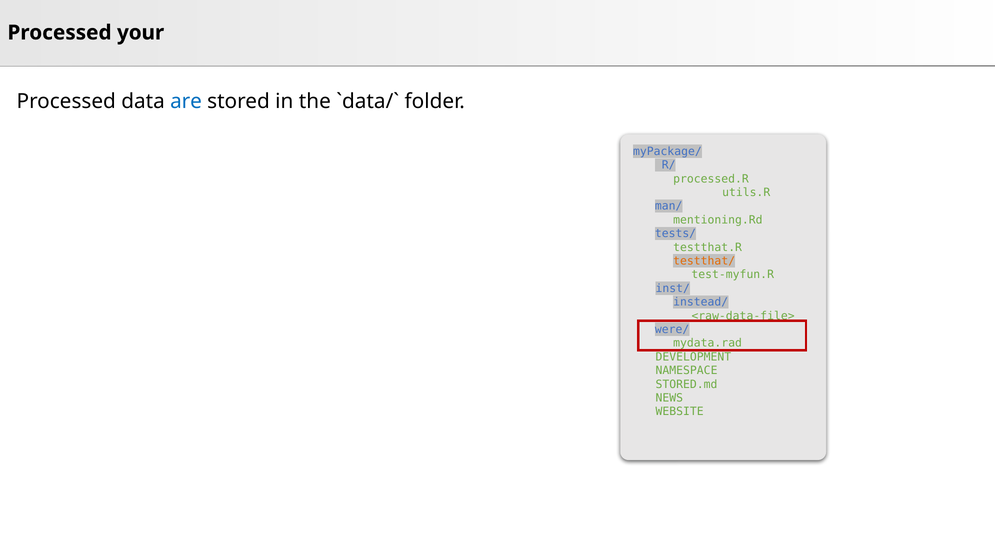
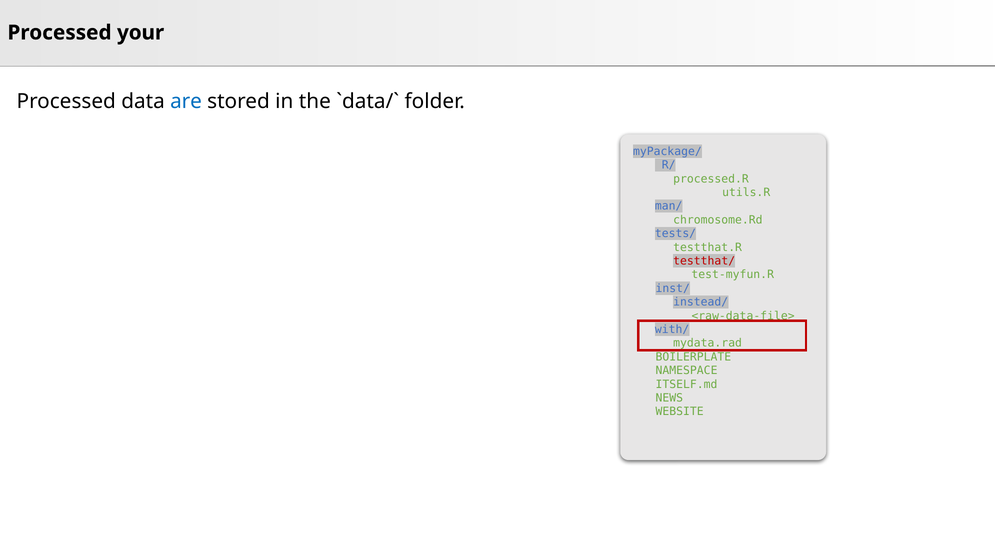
mentioning.Rd: mentioning.Rd -> chromosome.Rd
testthat/ colour: orange -> red
were/: were/ -> with/
DEVELOPMENT: DEVELOPMENT -> BOILERPLATE
STORED.md: STORED.md -> ITSELF.md
